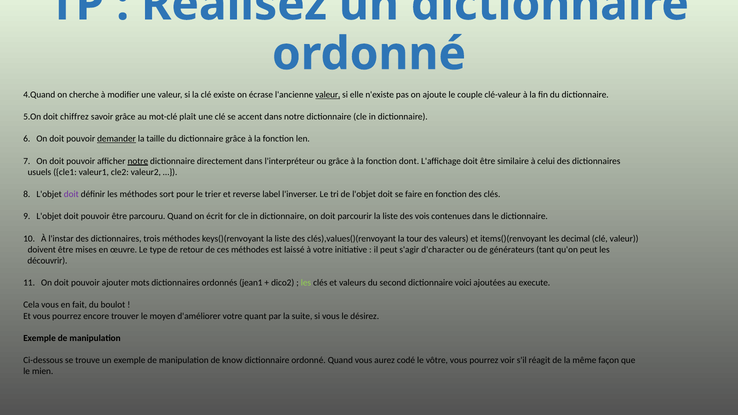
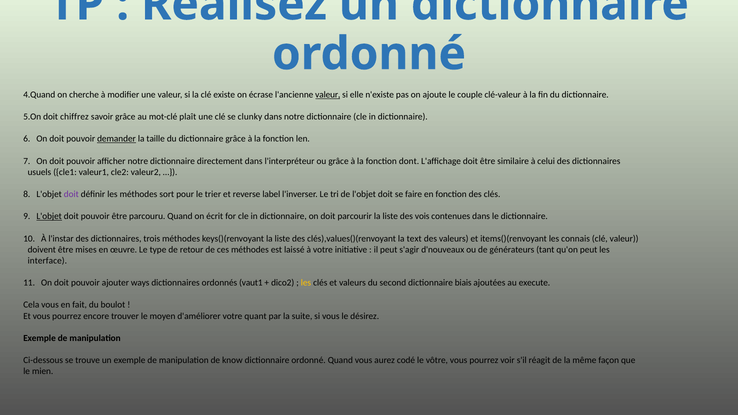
accent: accent -> clunky
notre at (138, 161) underline: present -> none
L'objet at (49, 216) underline: none -> present
tour: tour -> text
decimal: decimal -> connais
d'character: d'character -> d'nouveaux
découvrir: découvrir -> interface
mots: mots -> ways
jean1: jean1 -> vaut1
les at (306, 283) colour: light green -> yellow
voici: voici -> biais
